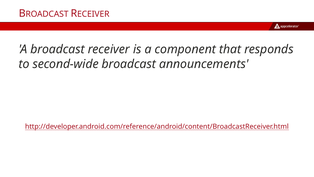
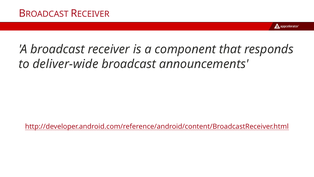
second-wide: second-wide -> deliver-wide
